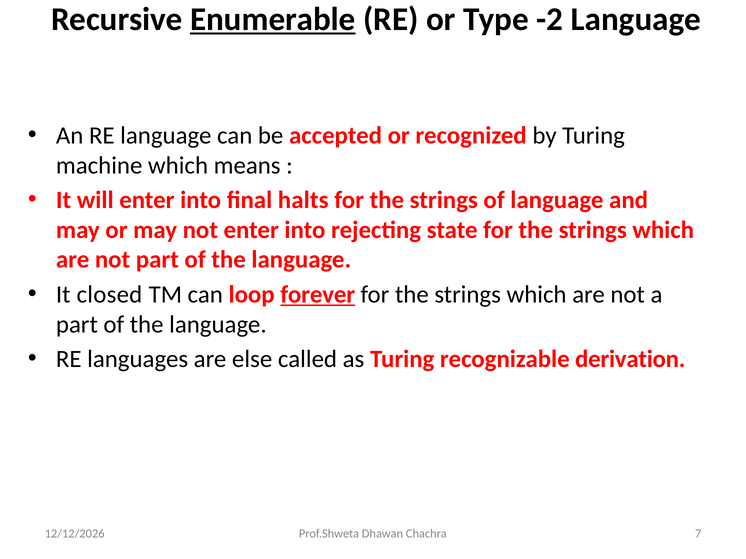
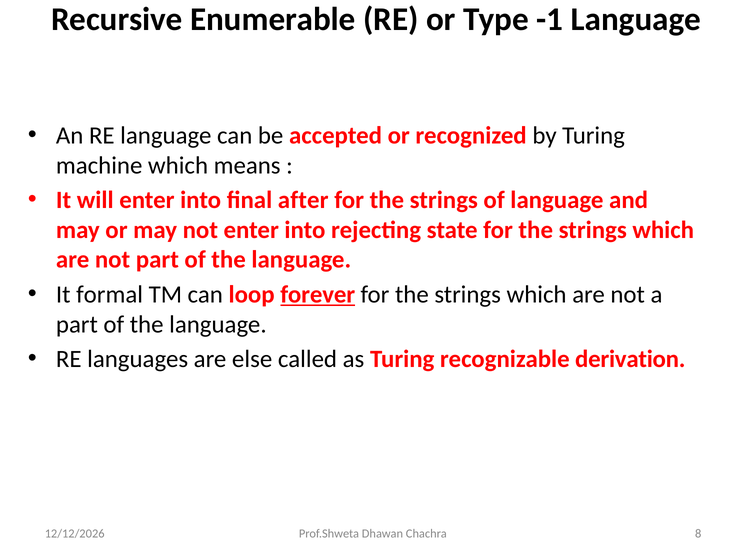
Enumerable underline: present -> none
-2: -2 -> -1
halts: halts -> after
closed: closed -> formal
7: 7 -> 8
